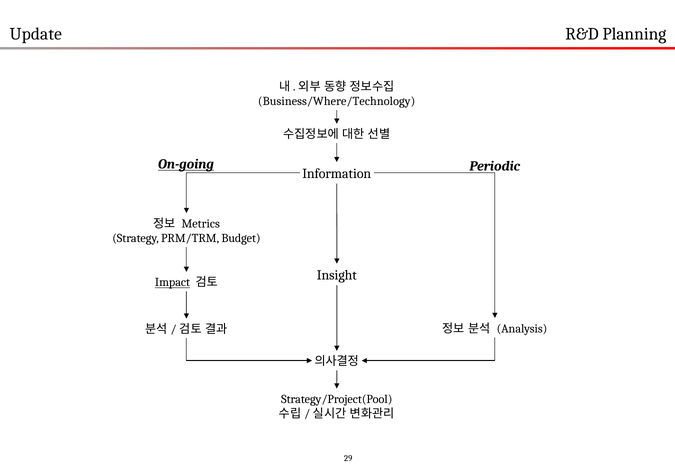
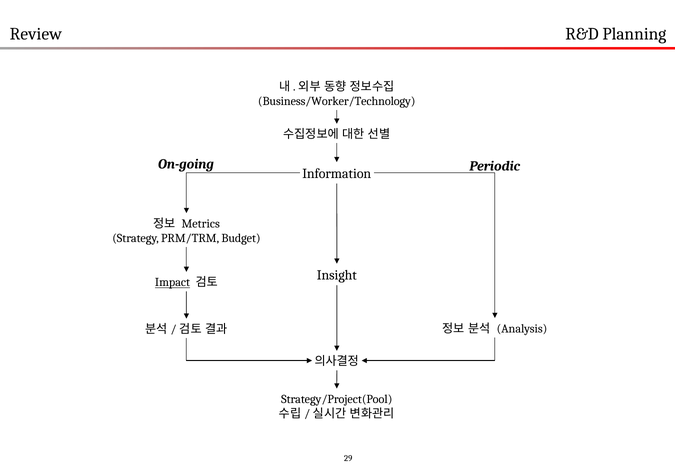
Update: Update -> Review
Business/Where/Technology: Business/Where/Technology -> Business/Worker/Technology
On-going underline: present -> none
